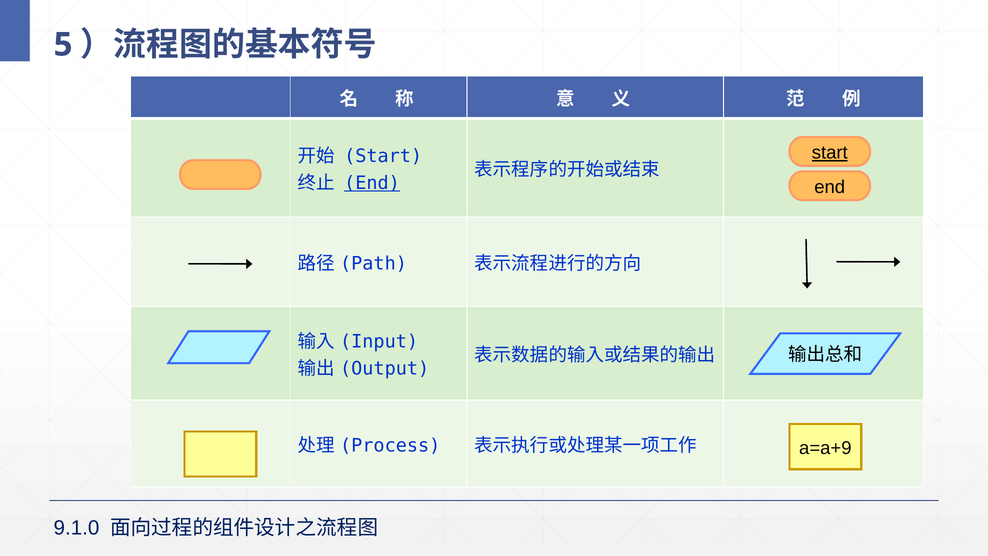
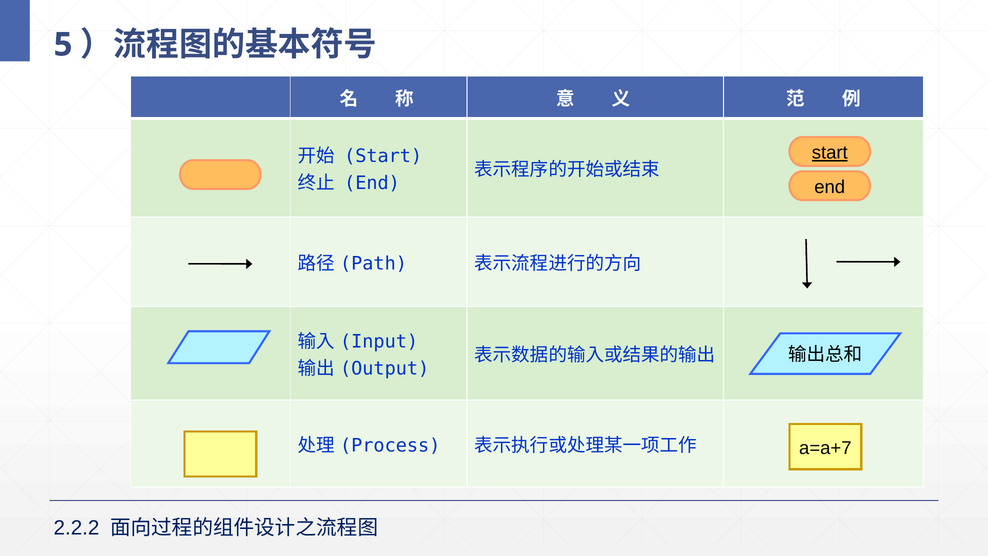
End at (372, 183) underline: present -> none
a=a+9: a=a+9 -> a=a+7
9.1.0: 9.1.0 -> 2.2.2
